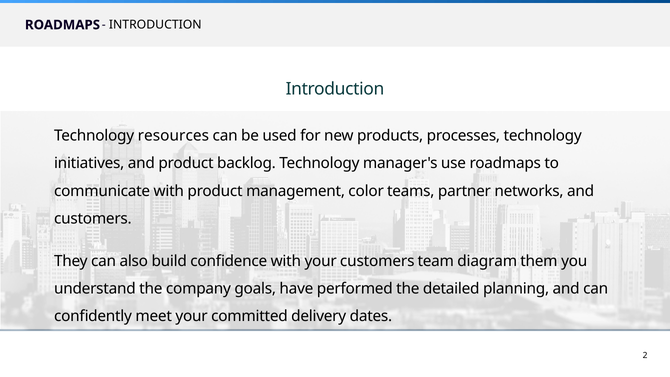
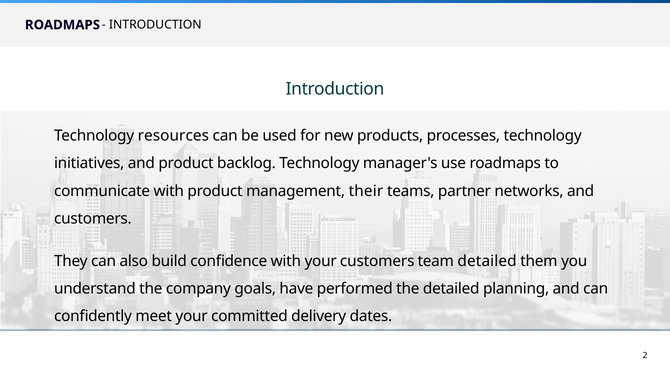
color: color -> their
team diagram: diagram -> detailed
